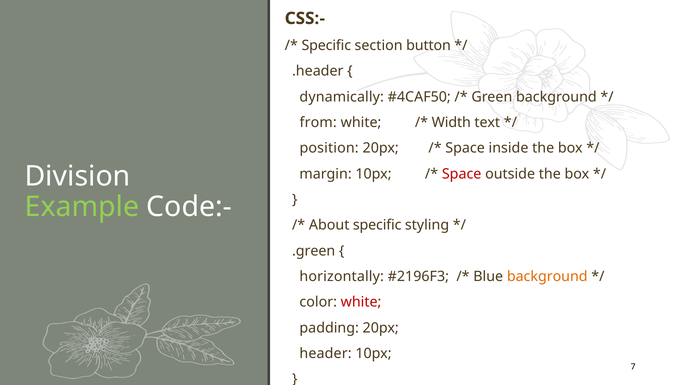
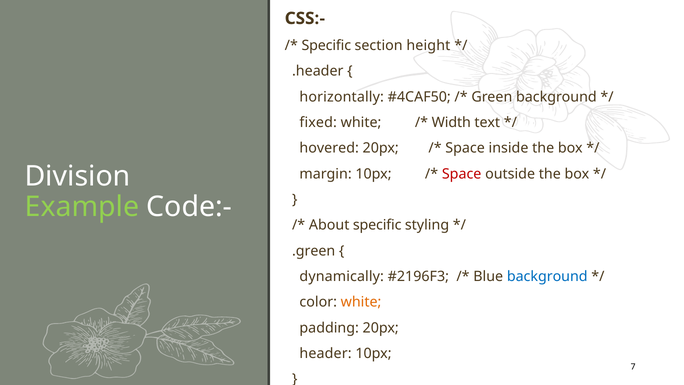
button: button -> height
dynamically: dynamically -> horizontally
from: from -> fixed
position: position -> hovered
horizontally: horizontally -> dynamically
background at (547, 276) colour: orange -> blue
white at (361, 302) colour: red -> orange
